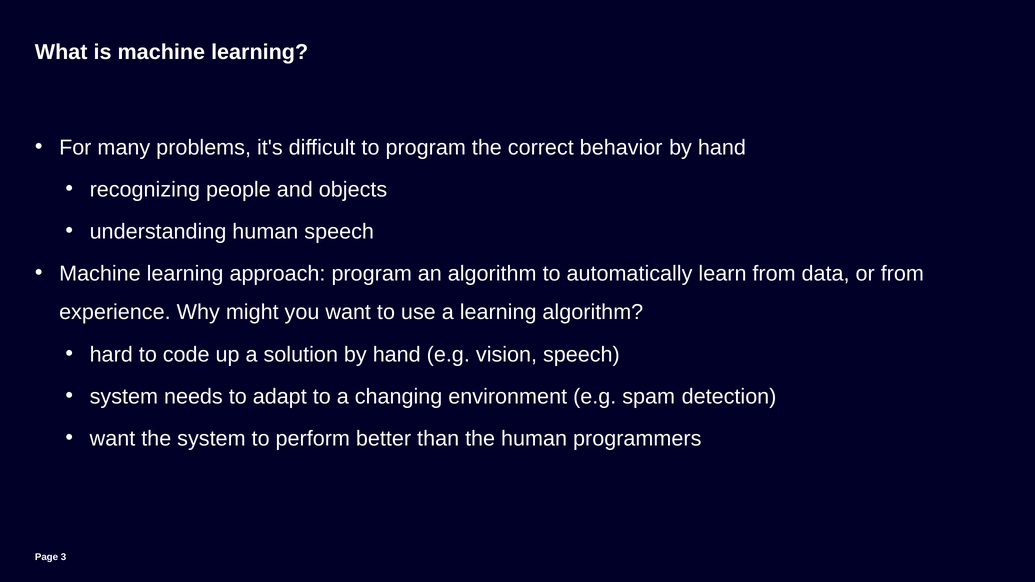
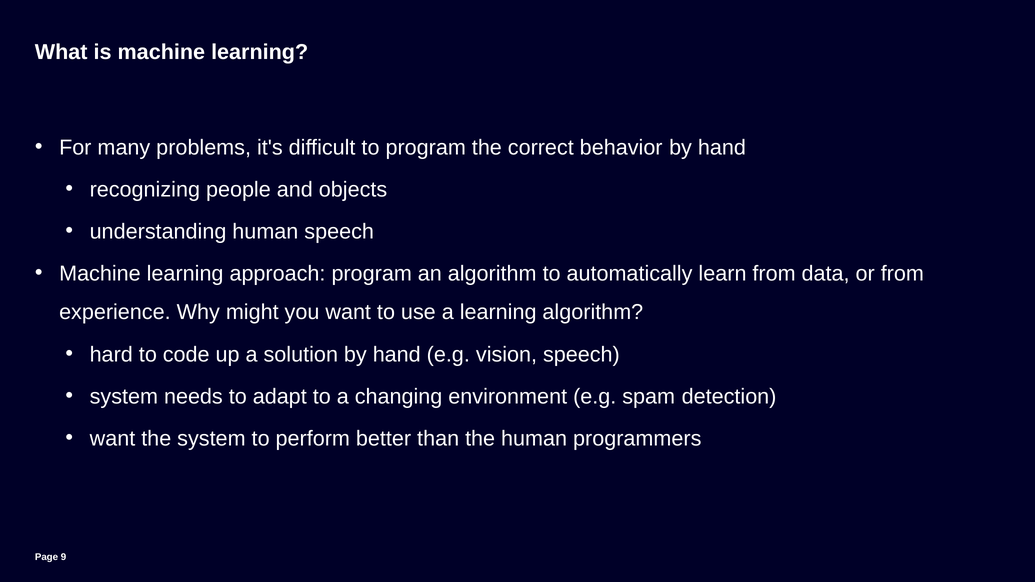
3: 3 -> 9
